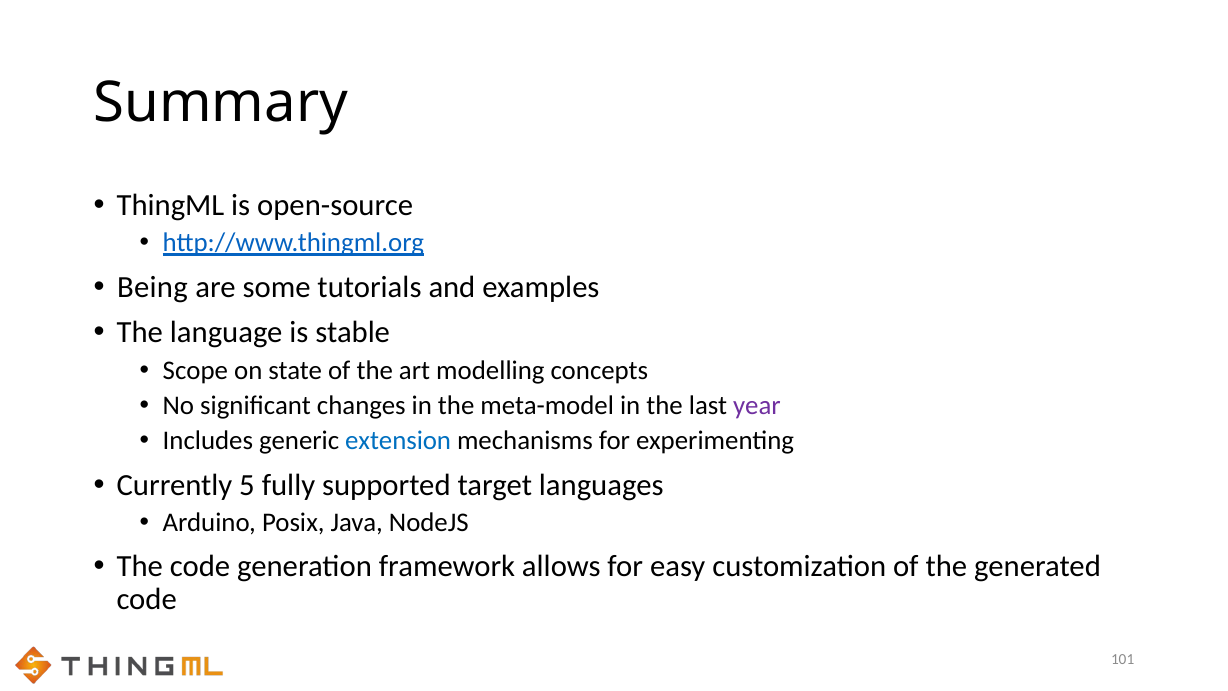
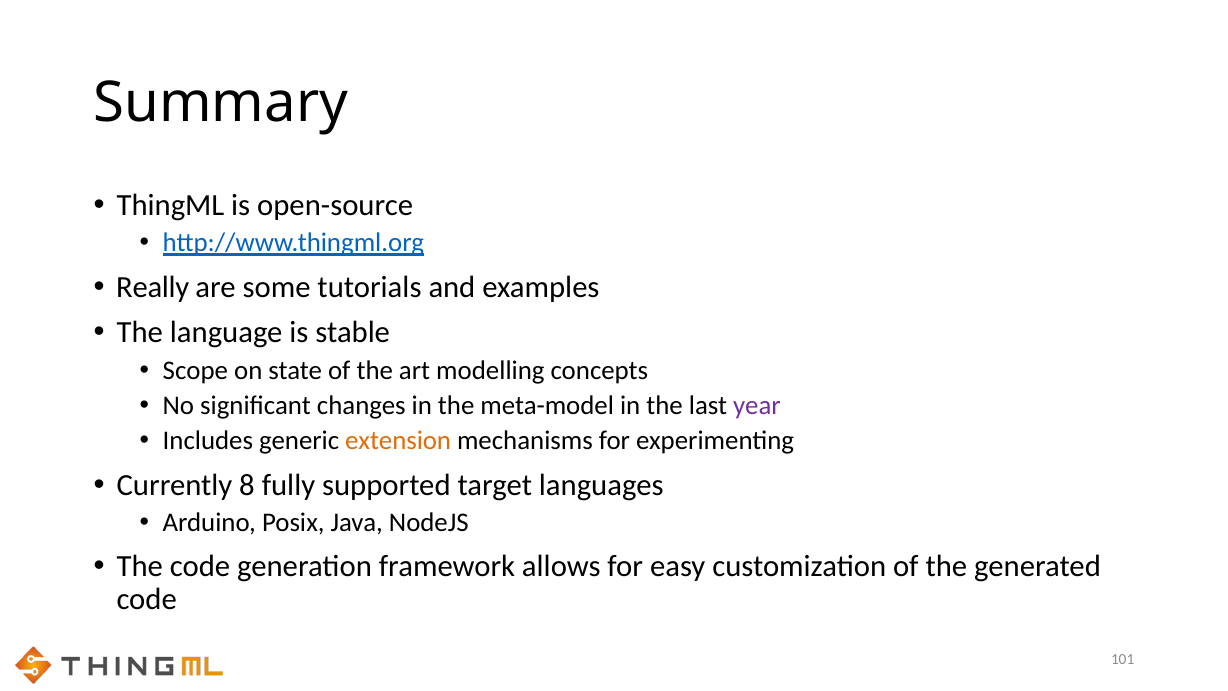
Being: Being -> Really
extension colour: blue -> orange
5: 5 -> 8
